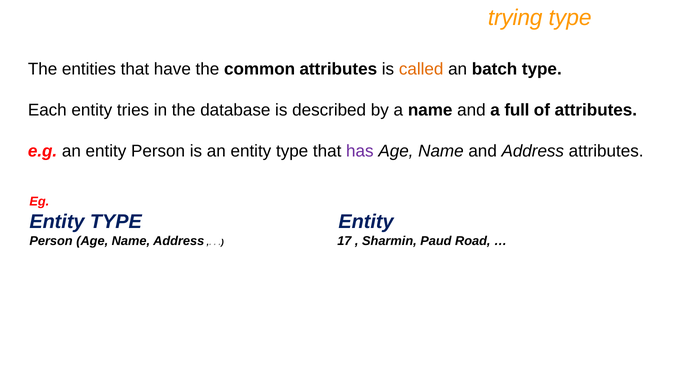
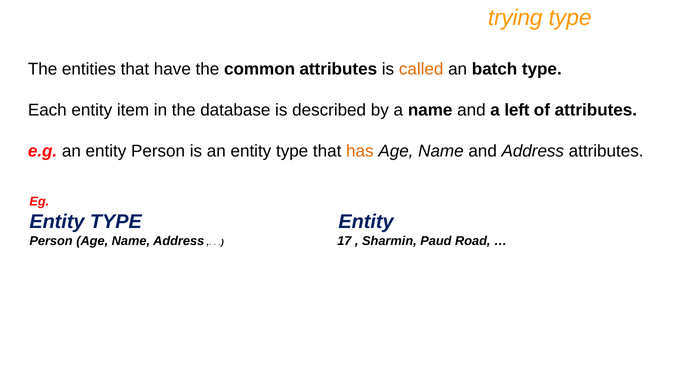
tries: tries -> item
full: full -> left
has colour: purple -> orange
